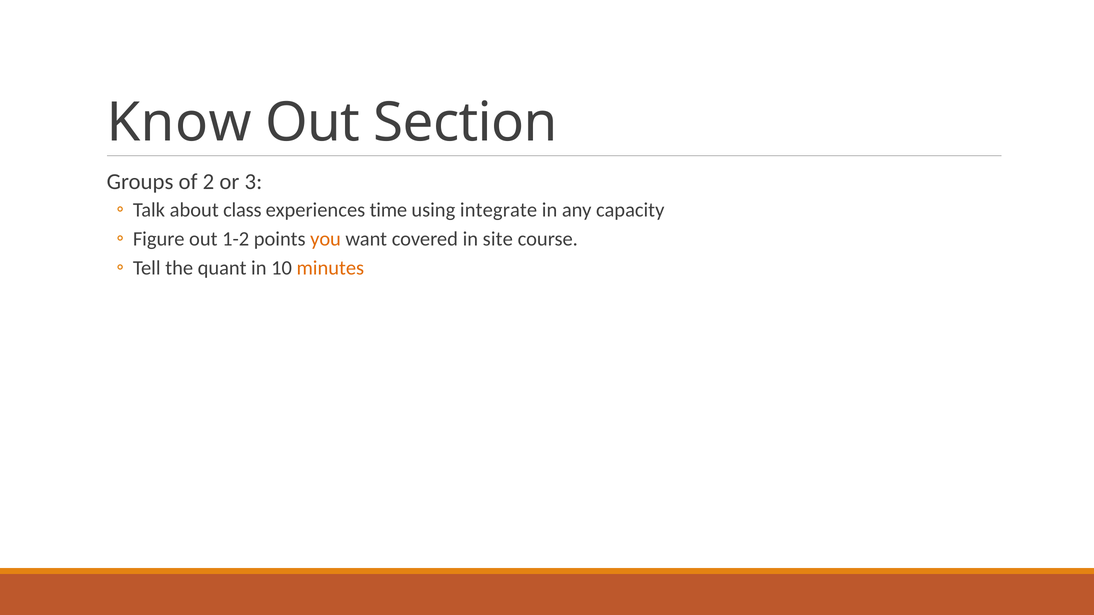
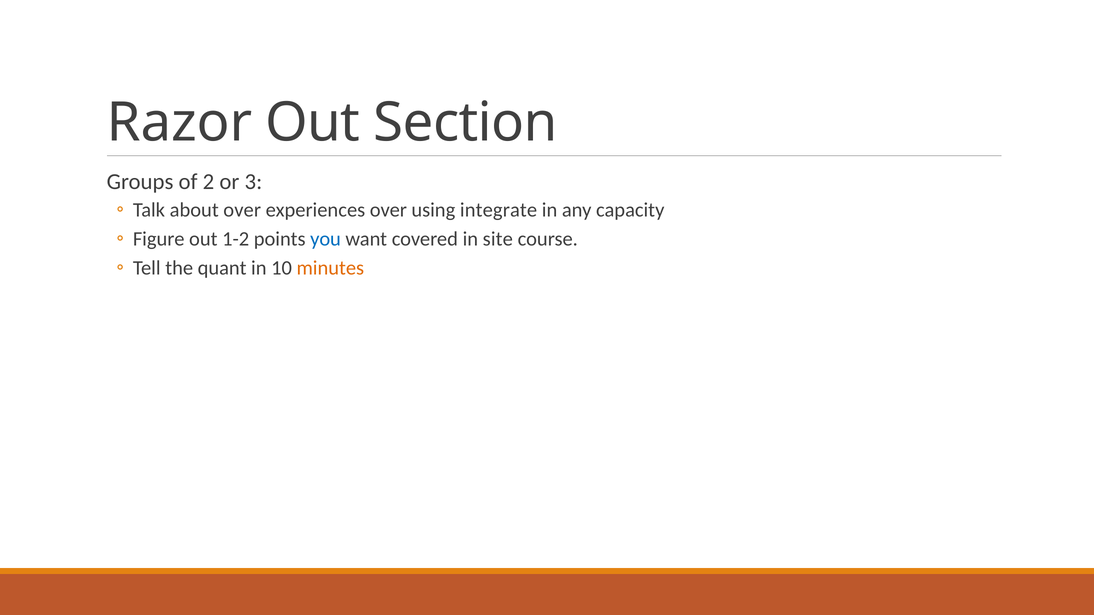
Know: Know -> Razor
about class: class -> over
experiences time: time -> over
you colour: orange -> blue
